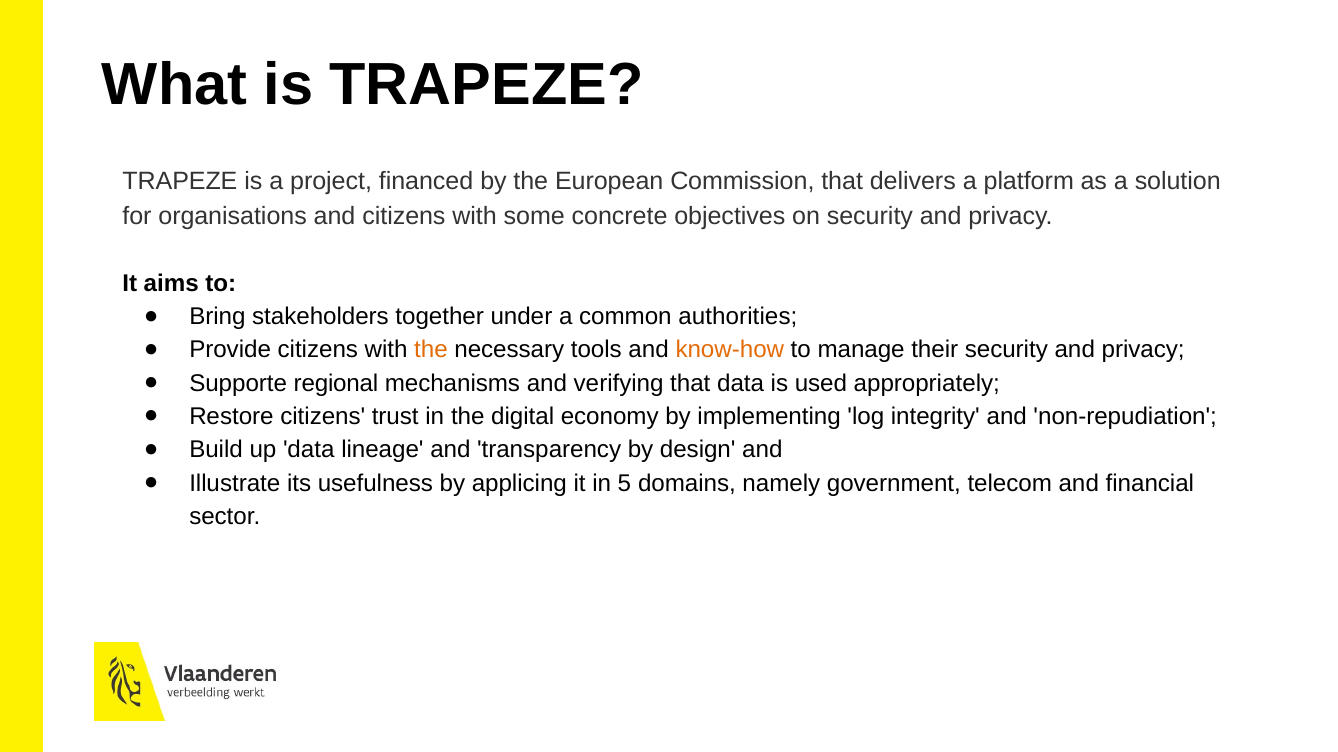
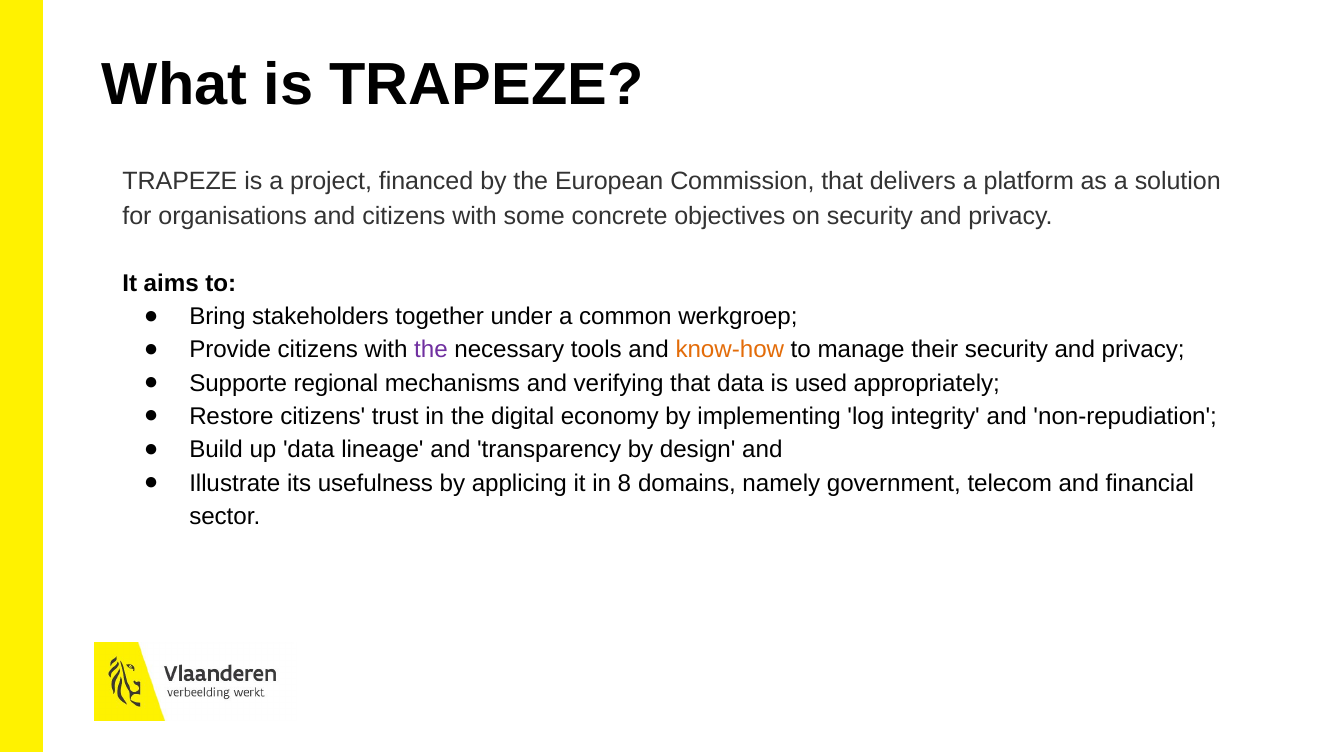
authorities: authorities -> werkgroep
the at (431, 350) colour: orange -> purple
5: 5 -> 8
